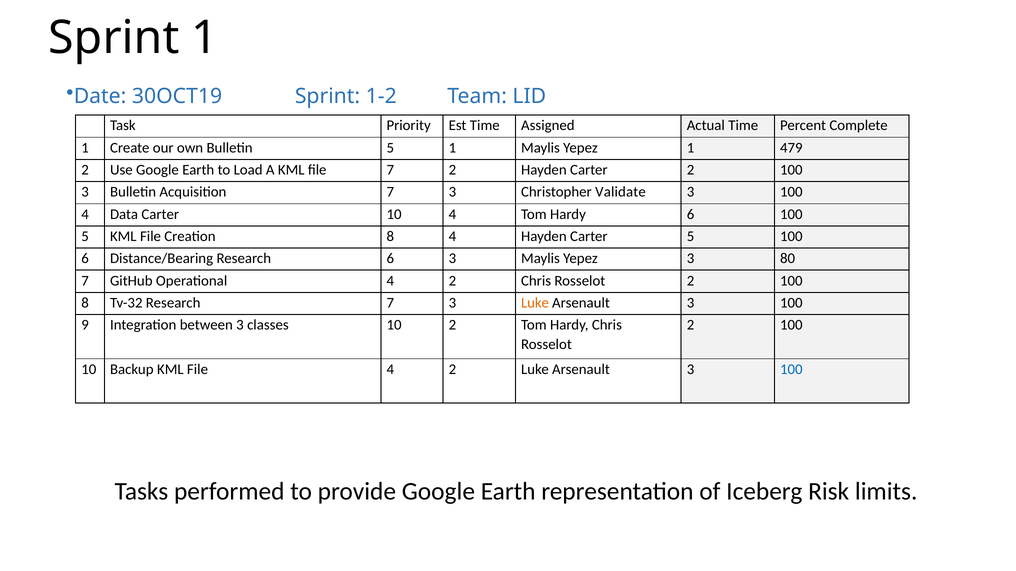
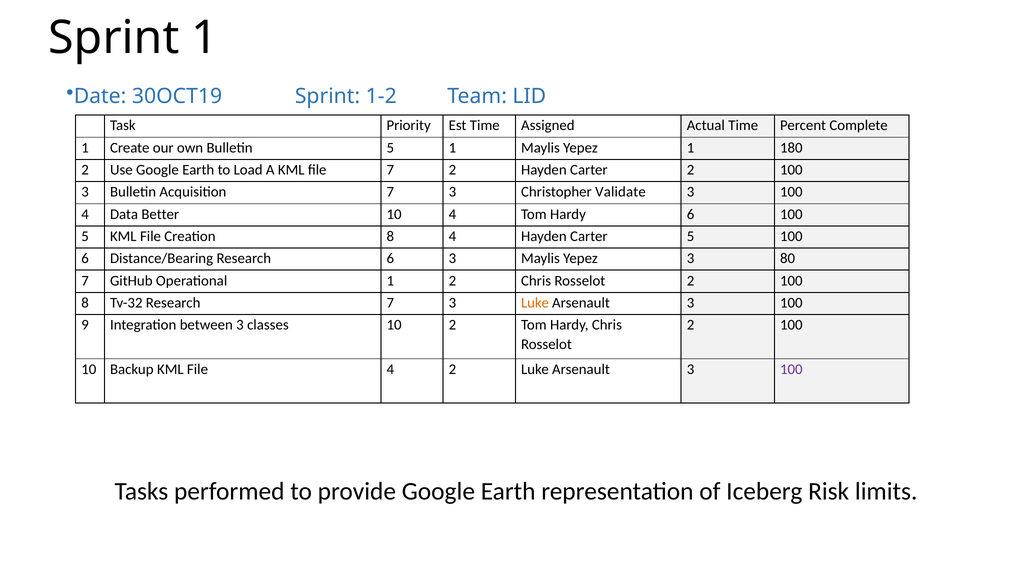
479: 479 -> 180
Data Carter: Carter -> Better
Operational 4: 4 -> 1
100 at (791, 370) colour: blue -> purple
